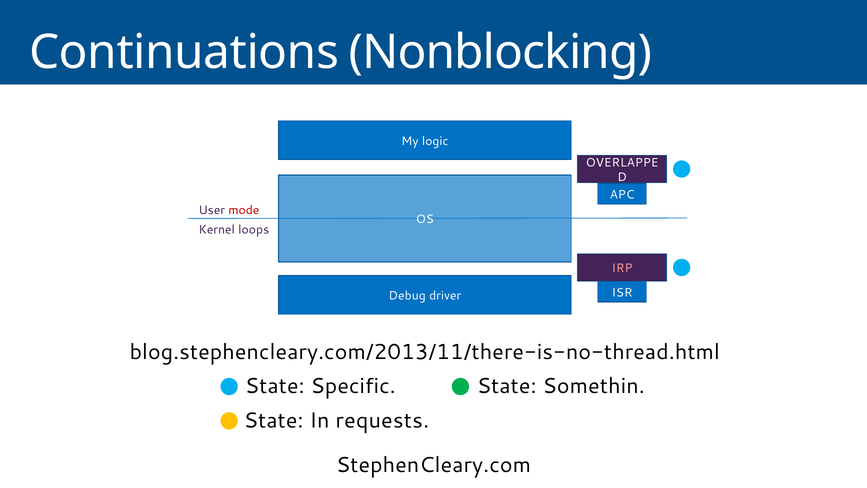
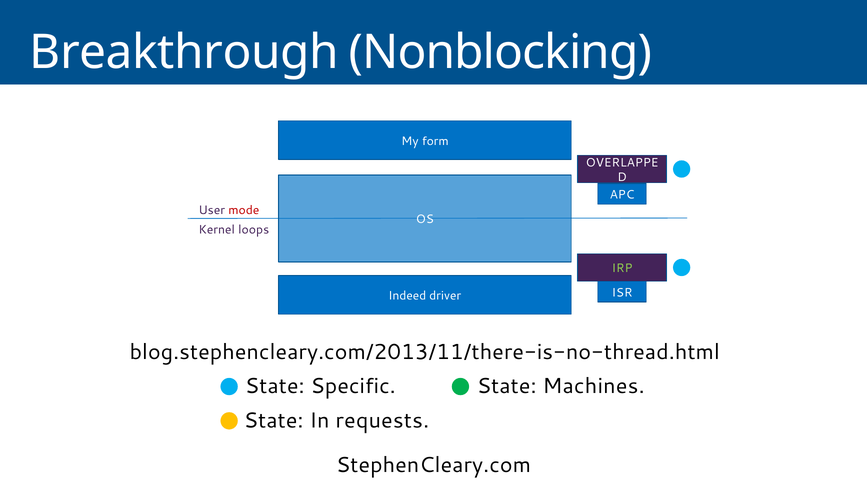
Continuations: Continuations -> Breakthrough
logic: logic -> form
IRP colour: pink -> light green
Debug: Debug -> Indeed
Somethin: Somethin -> Machines
